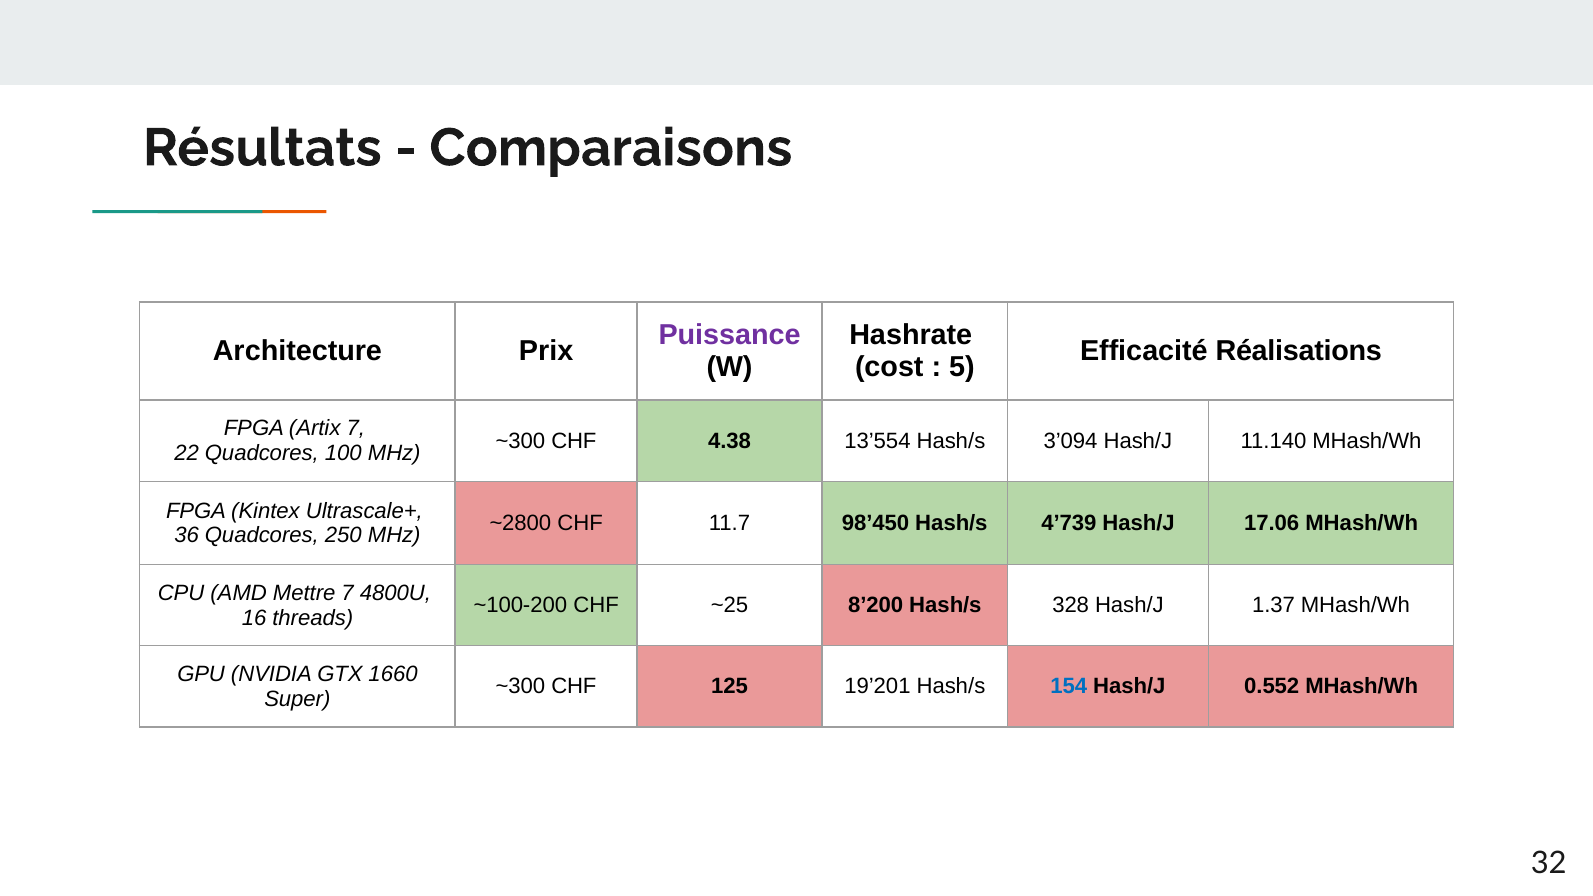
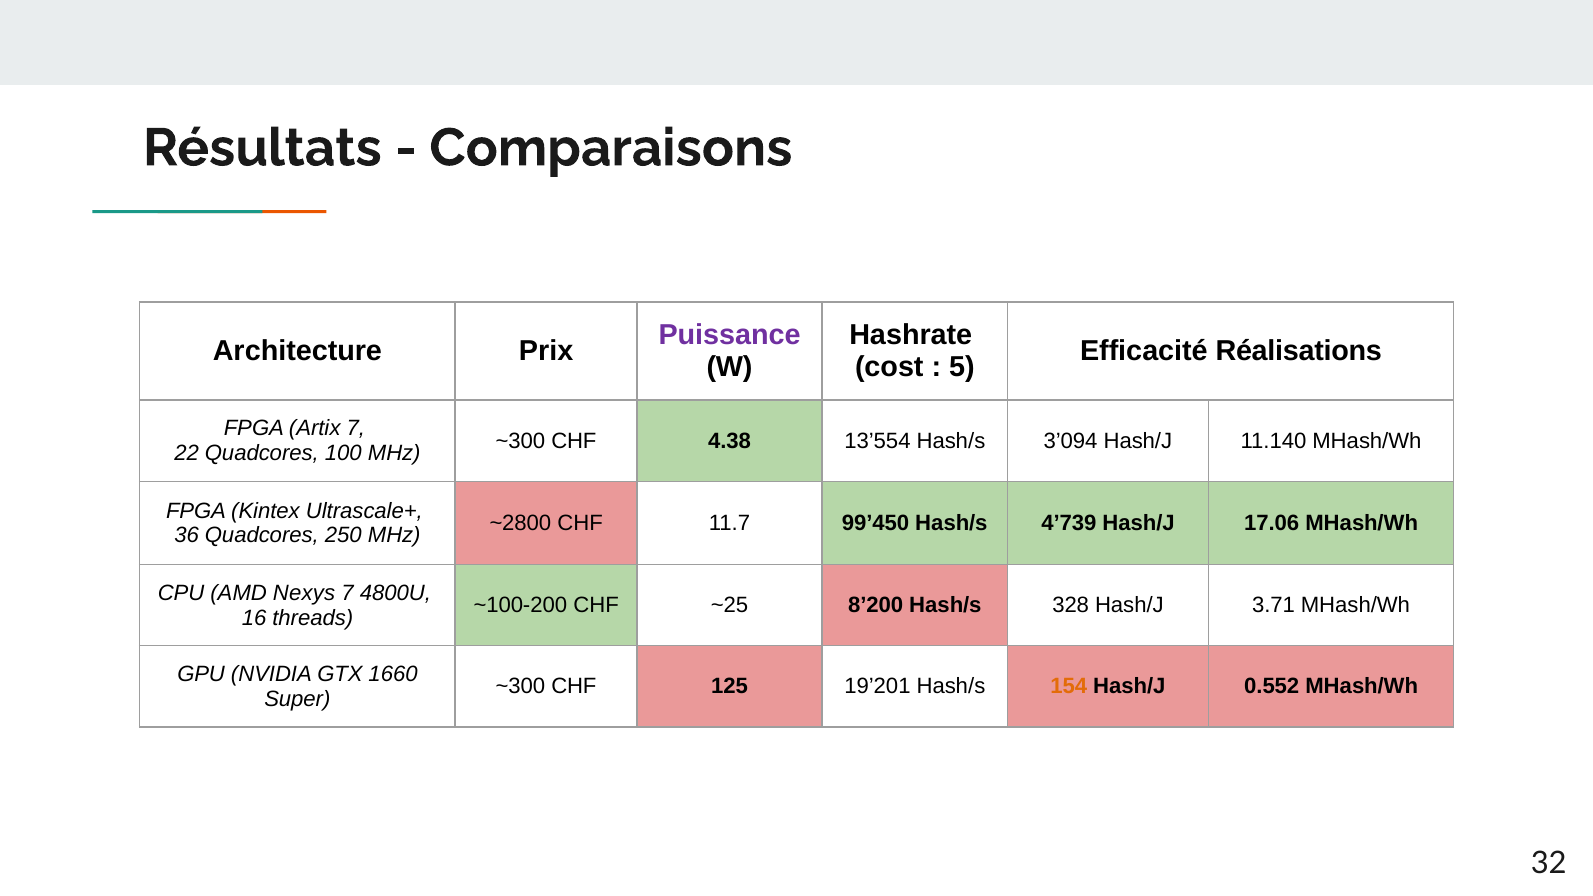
98’450: 98’450 -> 99’450
Mettre: Mettre -> Nexys
1.37: 1.37 -> 3.71
154 colour: blue -> orange
